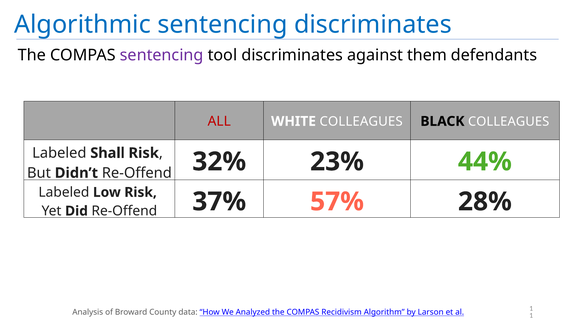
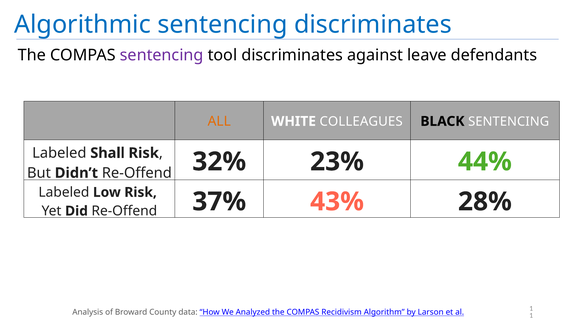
them: them -> leave
ALL colour: red -> orange
BLACK COLLEAGUES: COLLEAGUES -> SENTENCING
57%: 57% -> 43%
